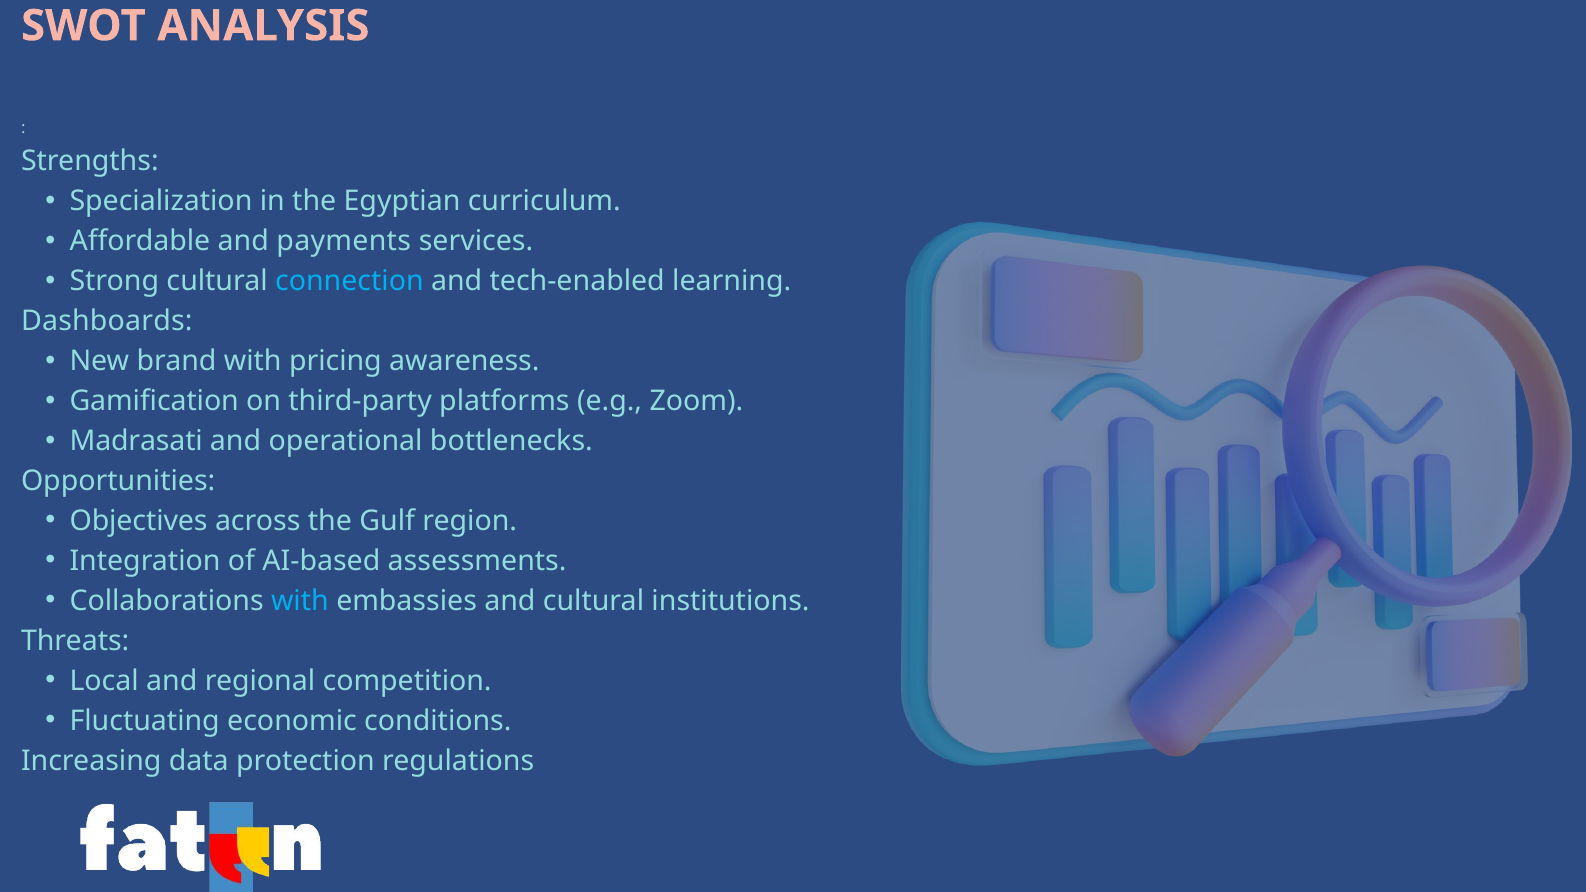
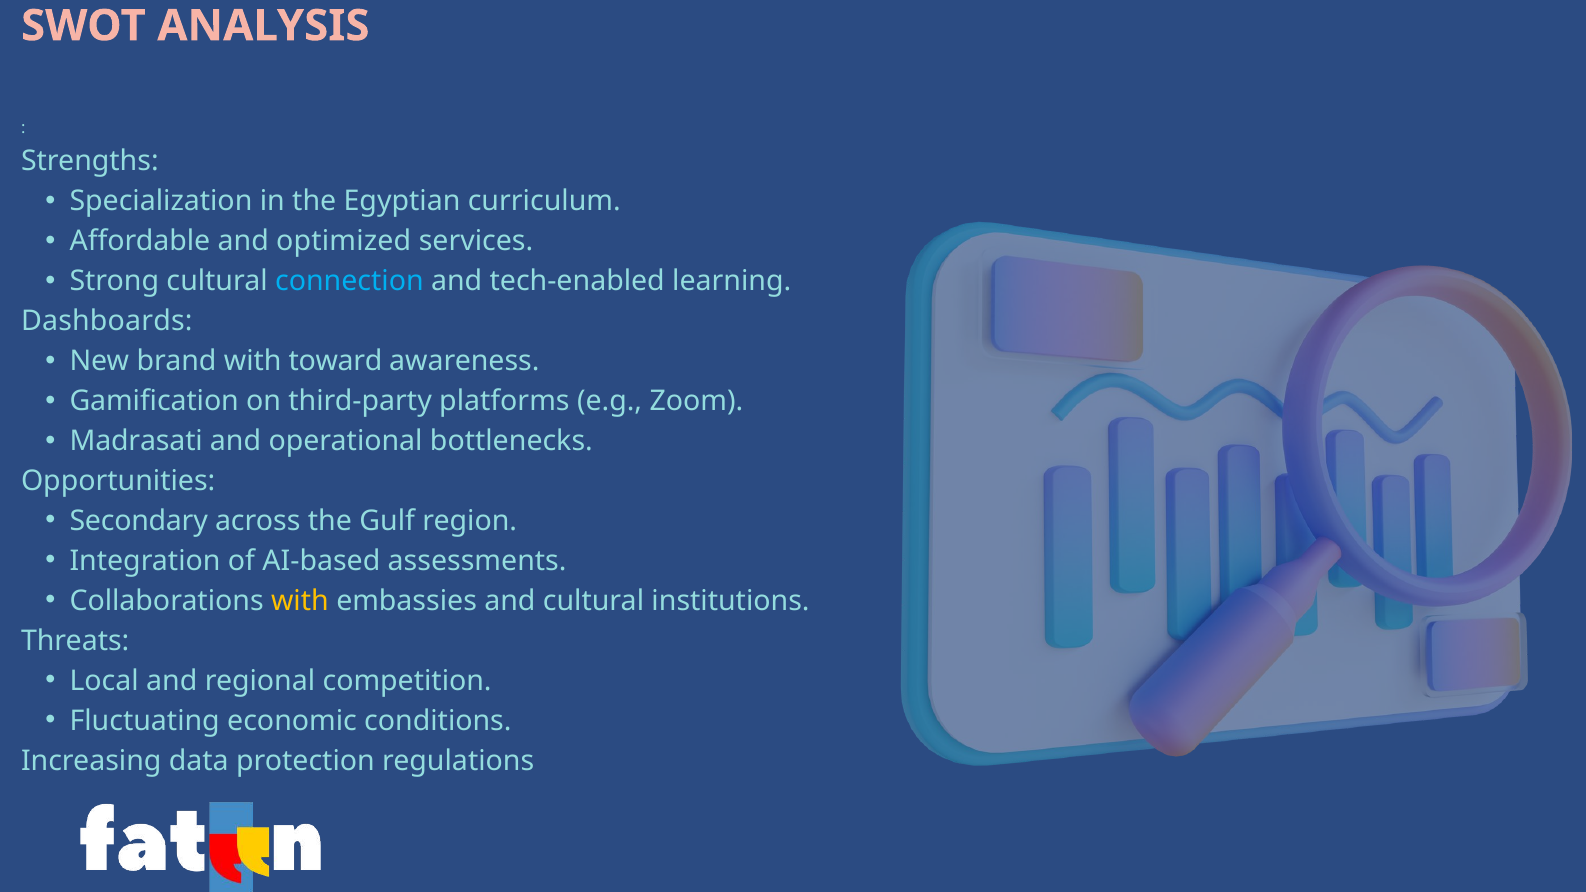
payments: payments -> optimized
pricing: pricing -> toward
Objectives: Objectives -> Secondary
with at (300, 601) colour: light blue -> yellow
